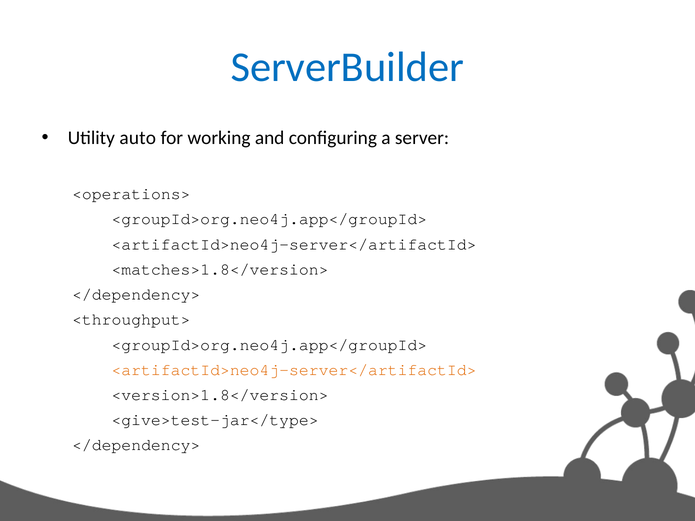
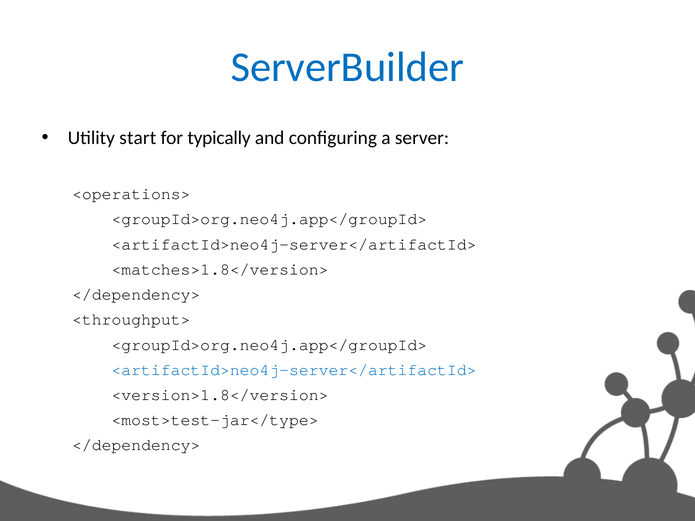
auto: auto -> start
working: working -> typically
<artifactId>neo4j-server</artifactId> at (294, 370) colour: orange -> blue
<give>test-jar</type>: <give>test-jar</type> -> <most>test-jar</type>
